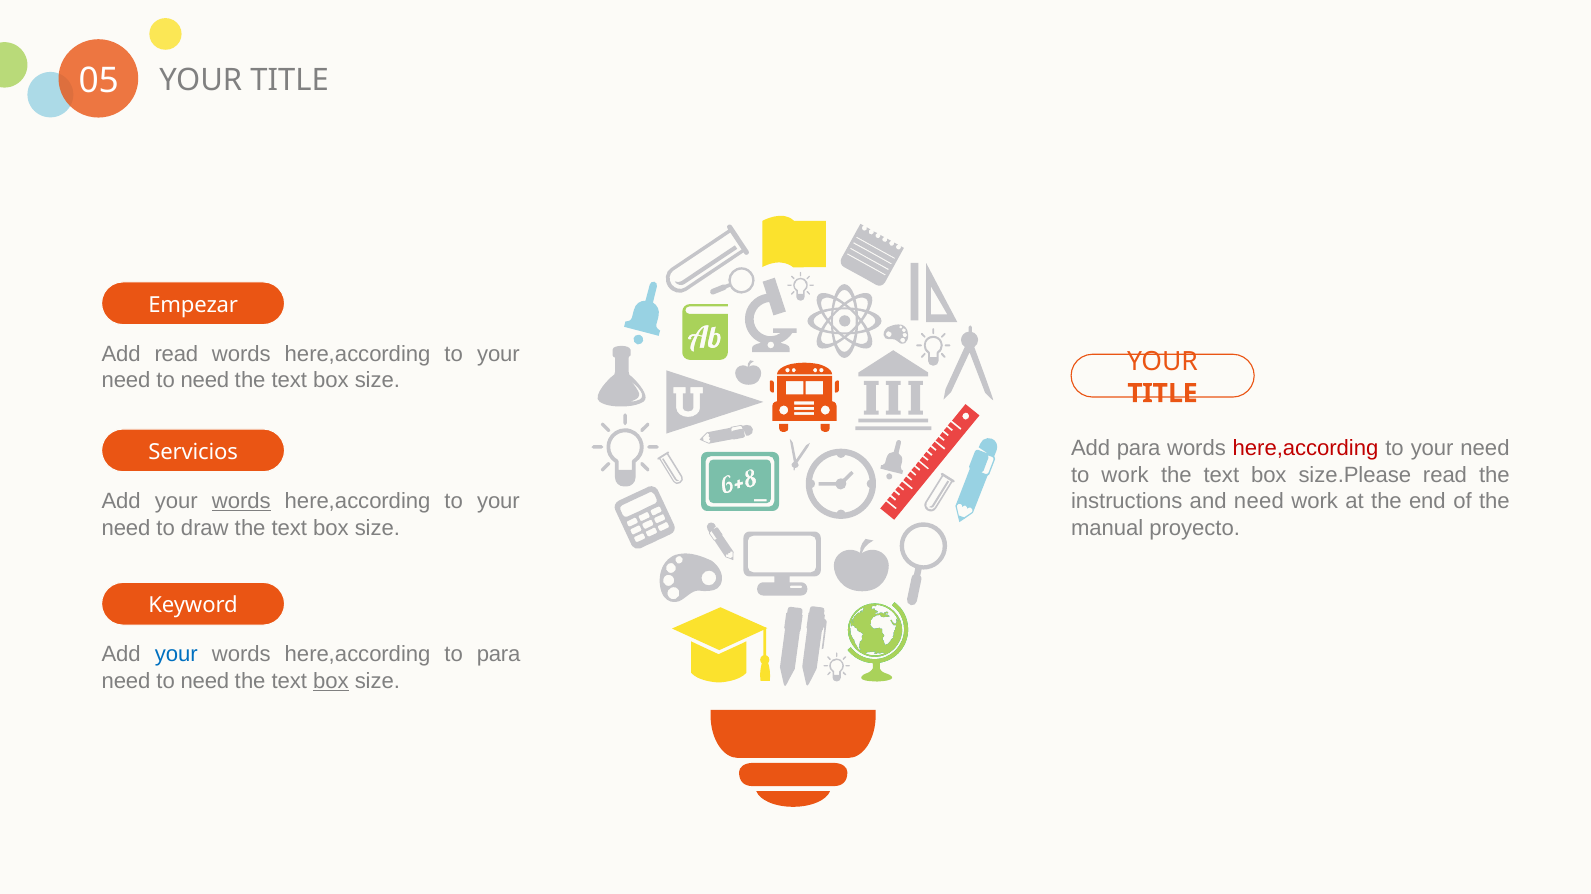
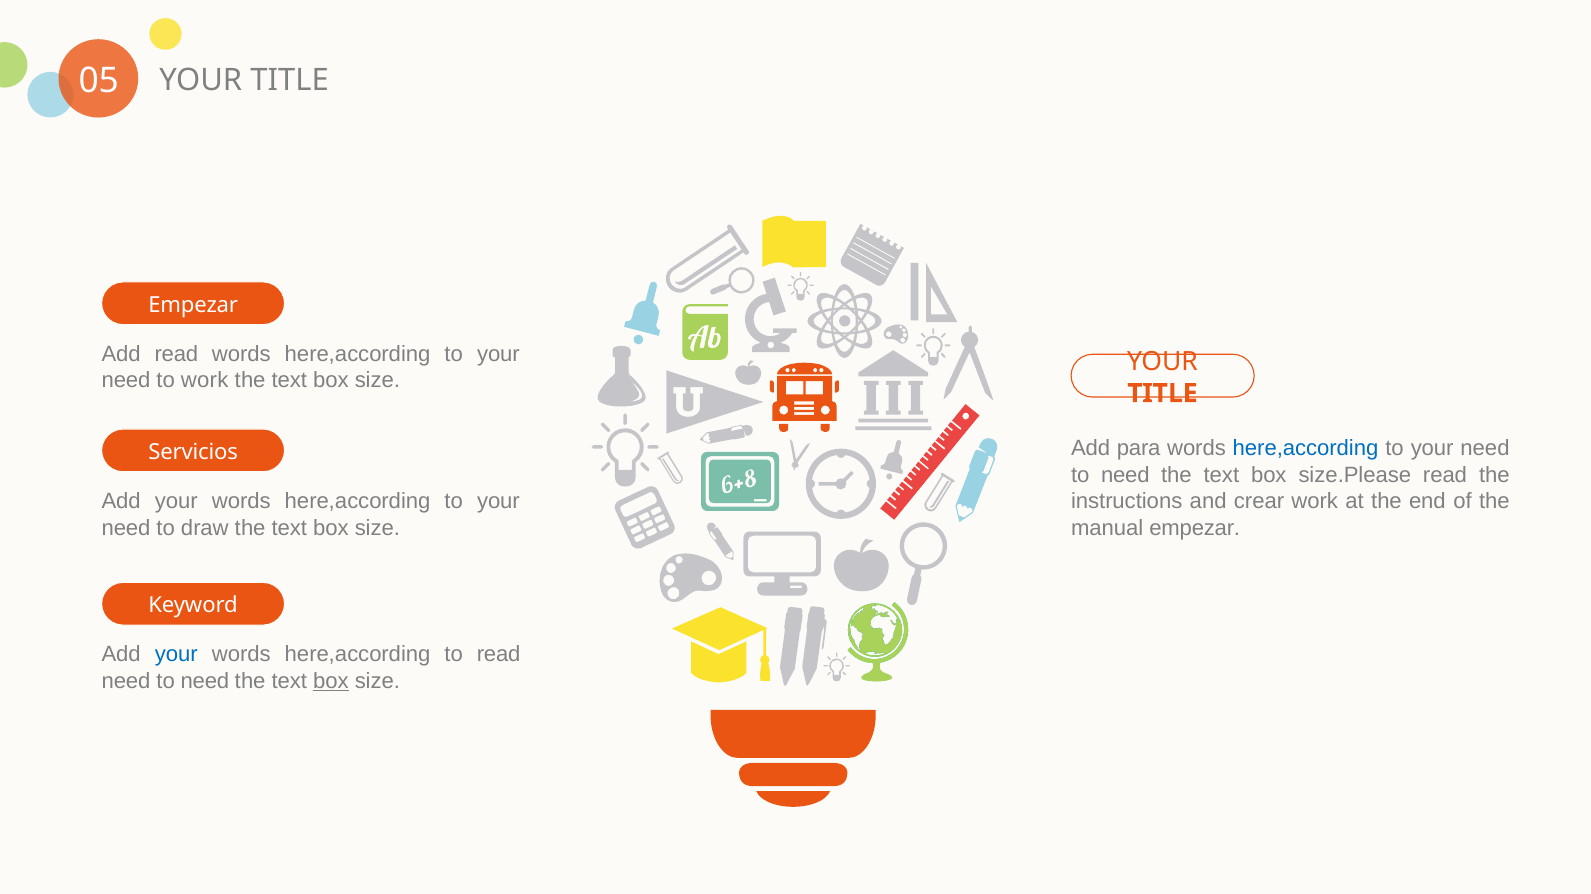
need at (205, 381): need -> work
here,according at (1306, 449) colour: red -> blue
work at (1125, 475): work -> need
words at (241, 502) underline: present -> none
and need: need -> crear
manual proyecto: proyecto -> empezar
to para: para -> read
